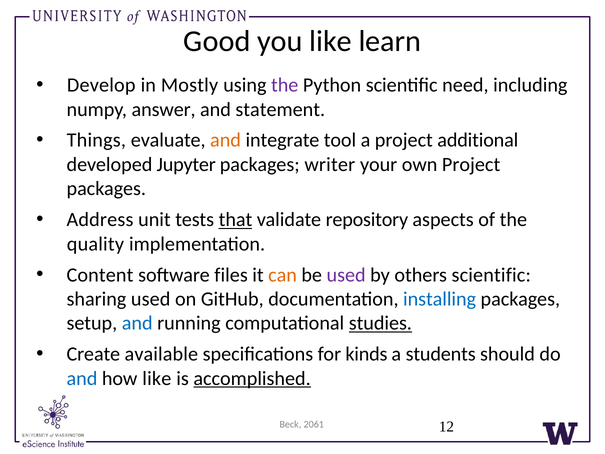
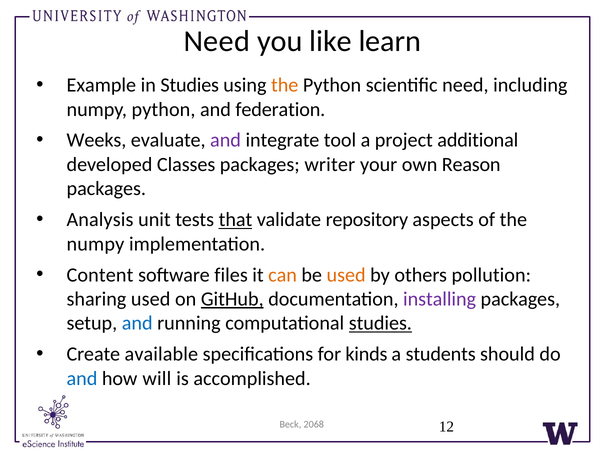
Good at (217, 41): Good -> Need
Develop: Develop -> Example
in Mostly: Mostly -> Studies
the at (285, 85) colour: purple -> orange
numpy answer: answer -> python
statement: statement -> federation
Things: Things -> Weeks
and at (226, 140) colour: orange -> purple
Jupyter: Jupyter -> Classes
own Project: Project -> Reason
Address: Address -> Analysis
quality at (95, 244): quality -> numpy
used at (346, 275) colour: purple -> orange
others scientific: scientific -> pollution
GitHub underline: none -> present
installing colour: blue -> purple
how like: like -> will
accomplished underline: present -> none
2061: 2061 -> 2068
